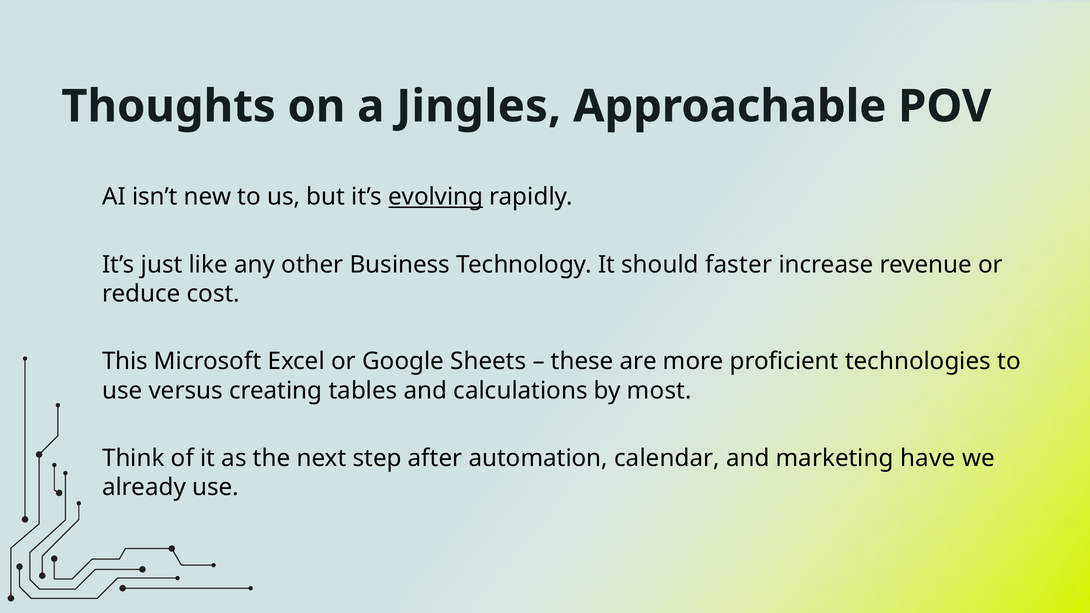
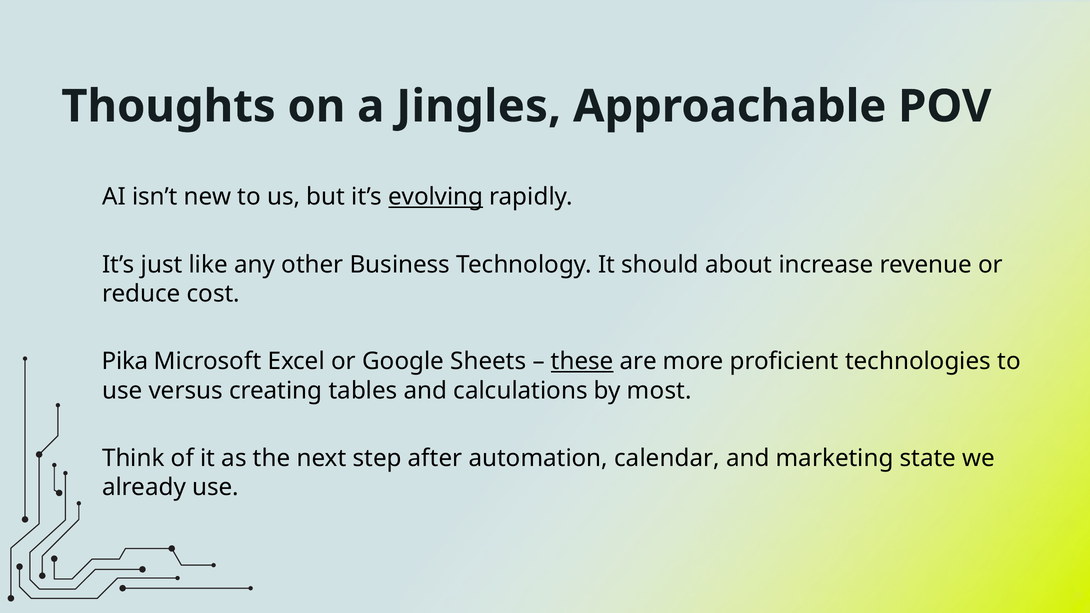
faster: faster -> about
This: This -> Pika
these underline: none -> present
have: have -> state
